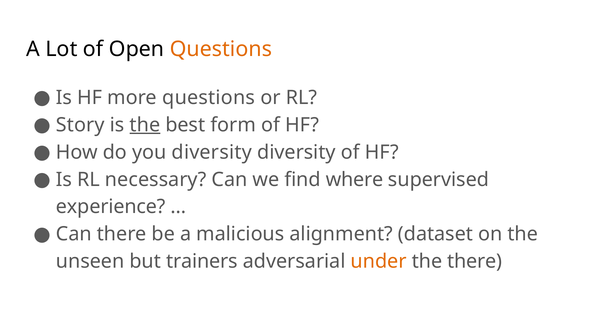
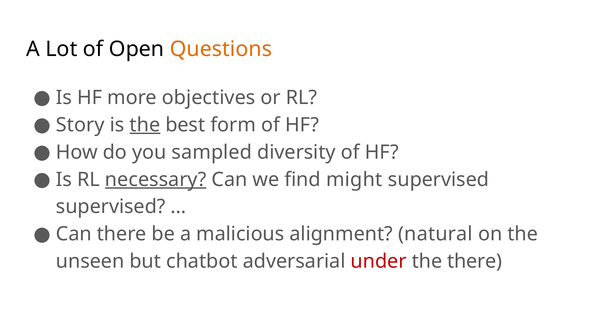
more questions: questions -> objectives
you diversity: diversity -> sampled
necessary underline: none -> present
where: where -> might
experience at (111, 207): experience -> supervised
dataset: dataset -> natural
trainers: trainers -> chatbot
under colour: orange -> red
